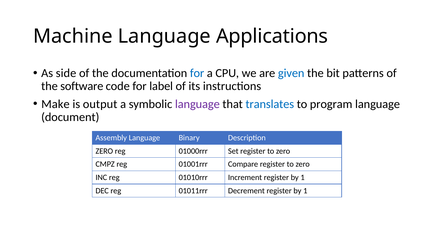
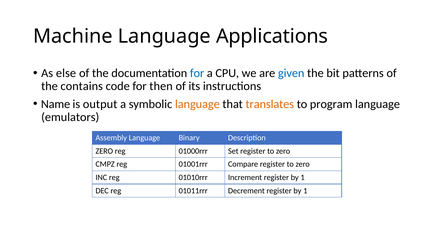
side: side -> else
software: software -> contains
label: label -> then
Make: Make -> Name
language at (197, 104) colour: purple -> orange
translates colour: blue -> orange
document: document -> emulators
